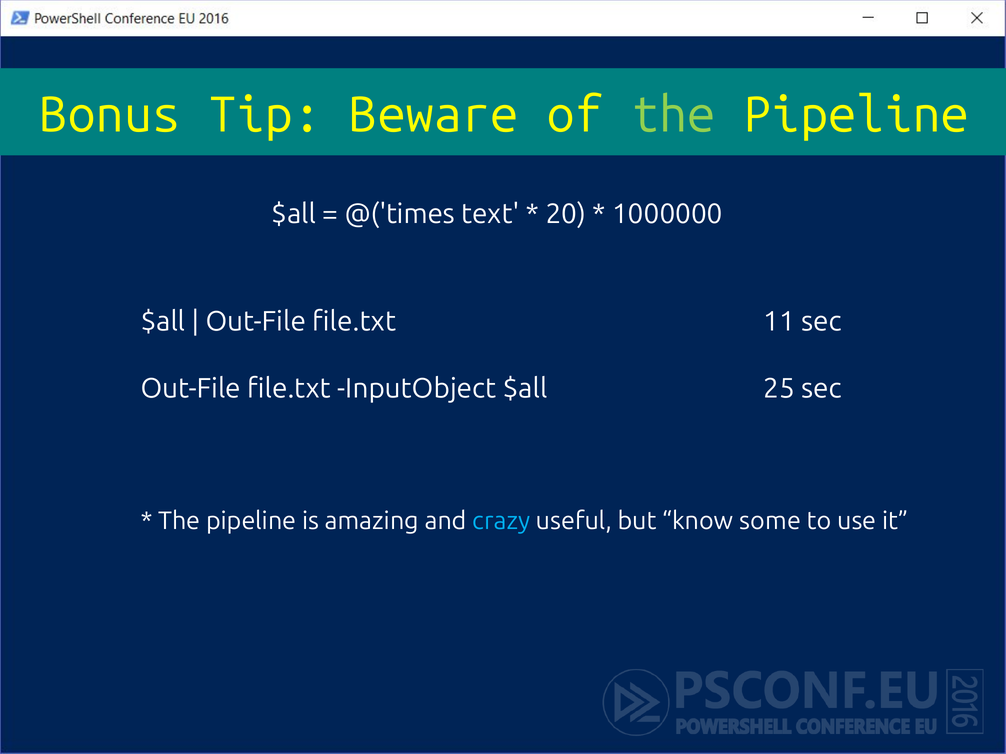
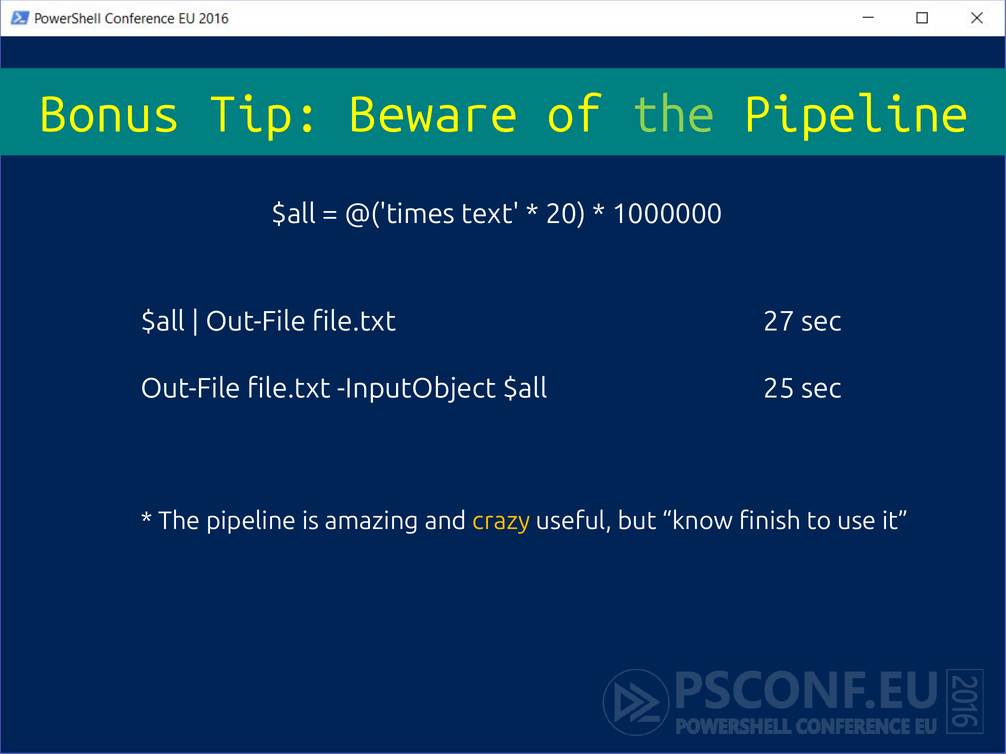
11: 11 -> 27
crazy colour: light blue -> yellow
some: some -> finish
